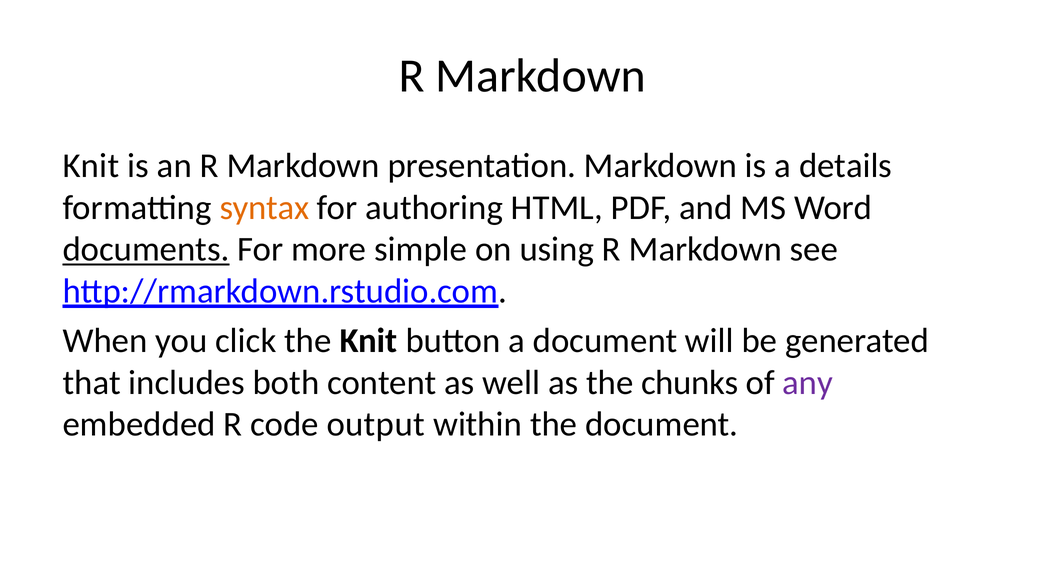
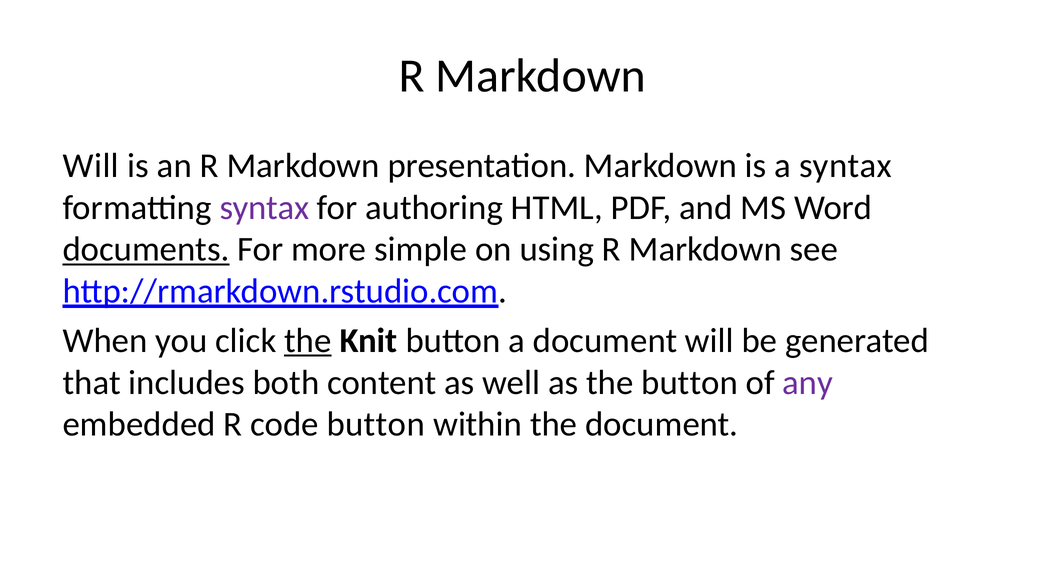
Knit at (91, 166): Knit -> Will
a details: details -> syntax
syntax at (264, 208) colour: orange -> purple
the at (308, 341) underline: none -> present
the chunks: chunks -> button
code output: output -> button
